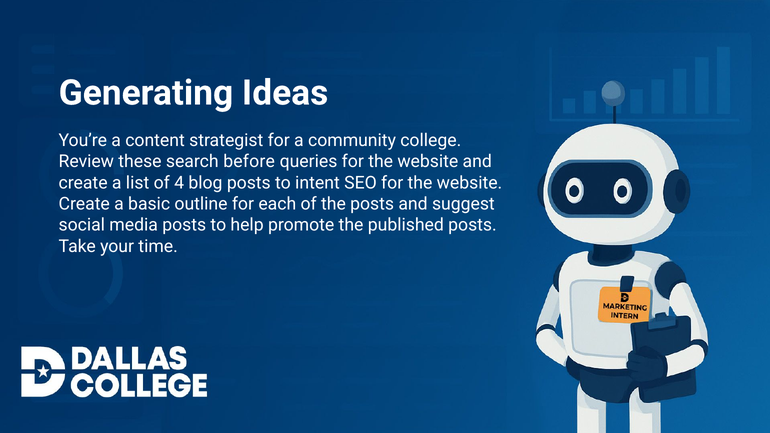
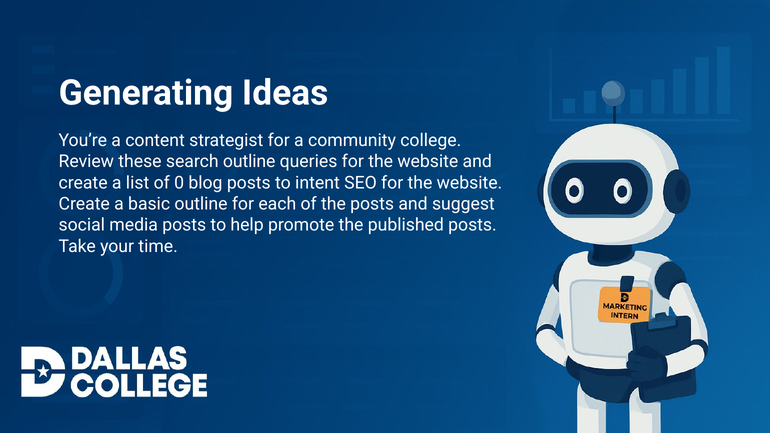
search before: before -> outline
4: 4 -> 0
